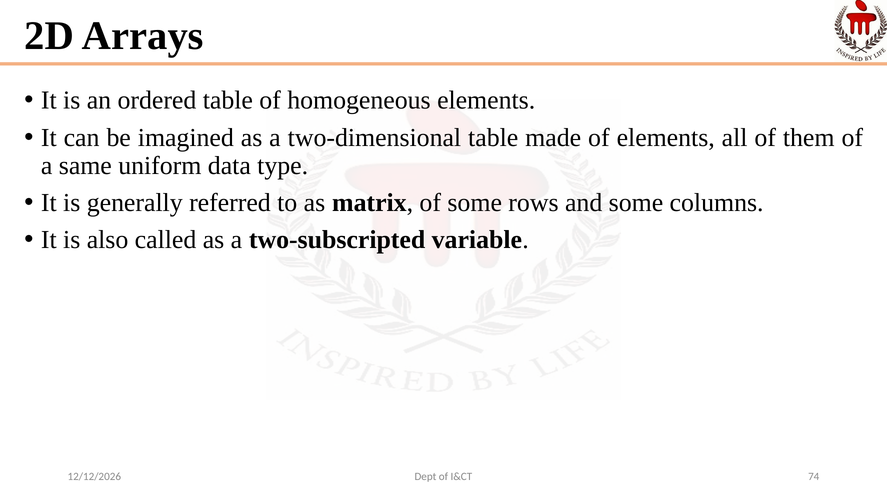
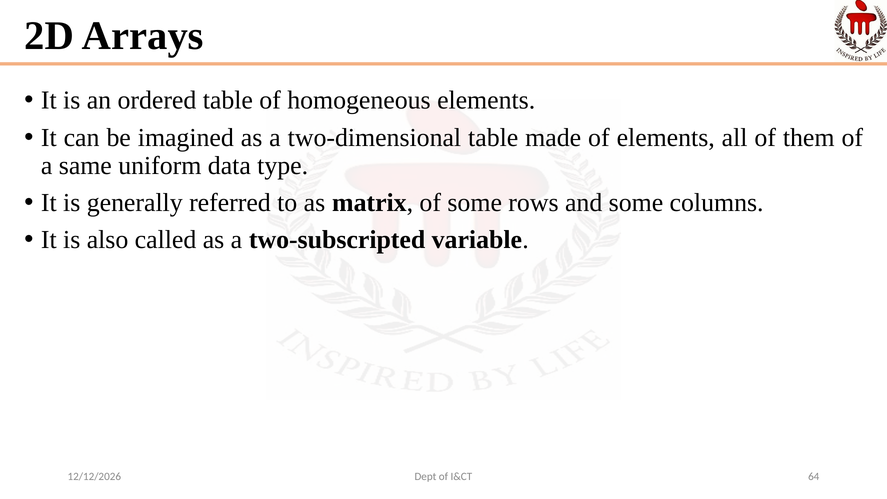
74: 74 -> 64
